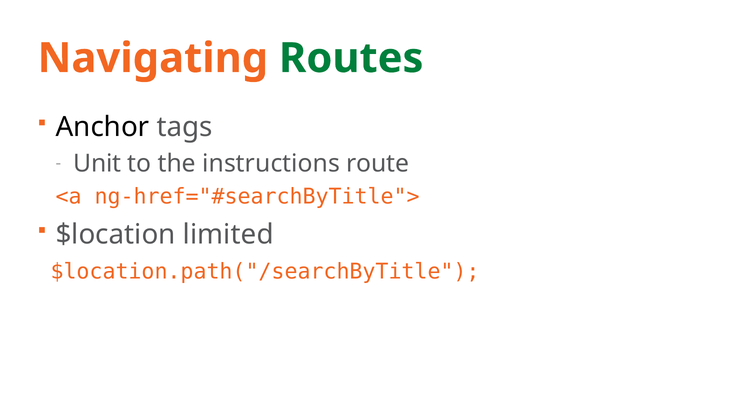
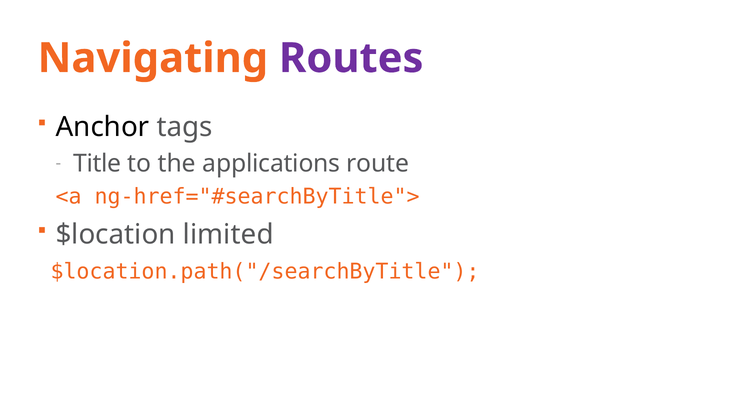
Routes colour: green -> purple
Unit: Unit -> Title
instructions: instructions -> applications
